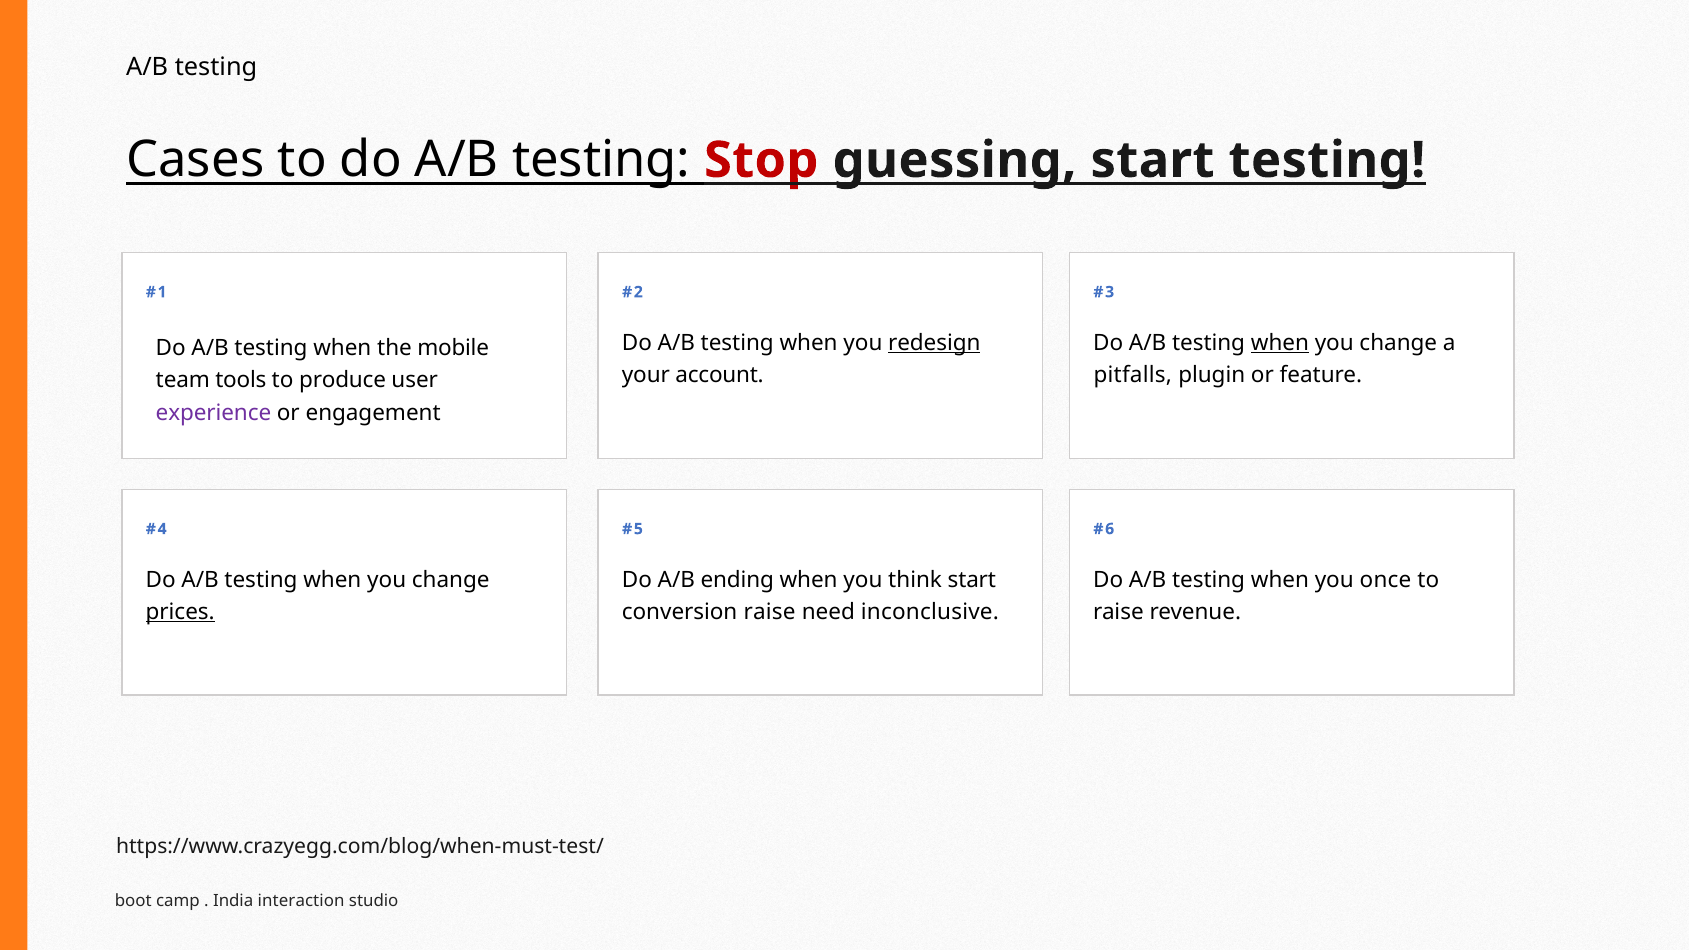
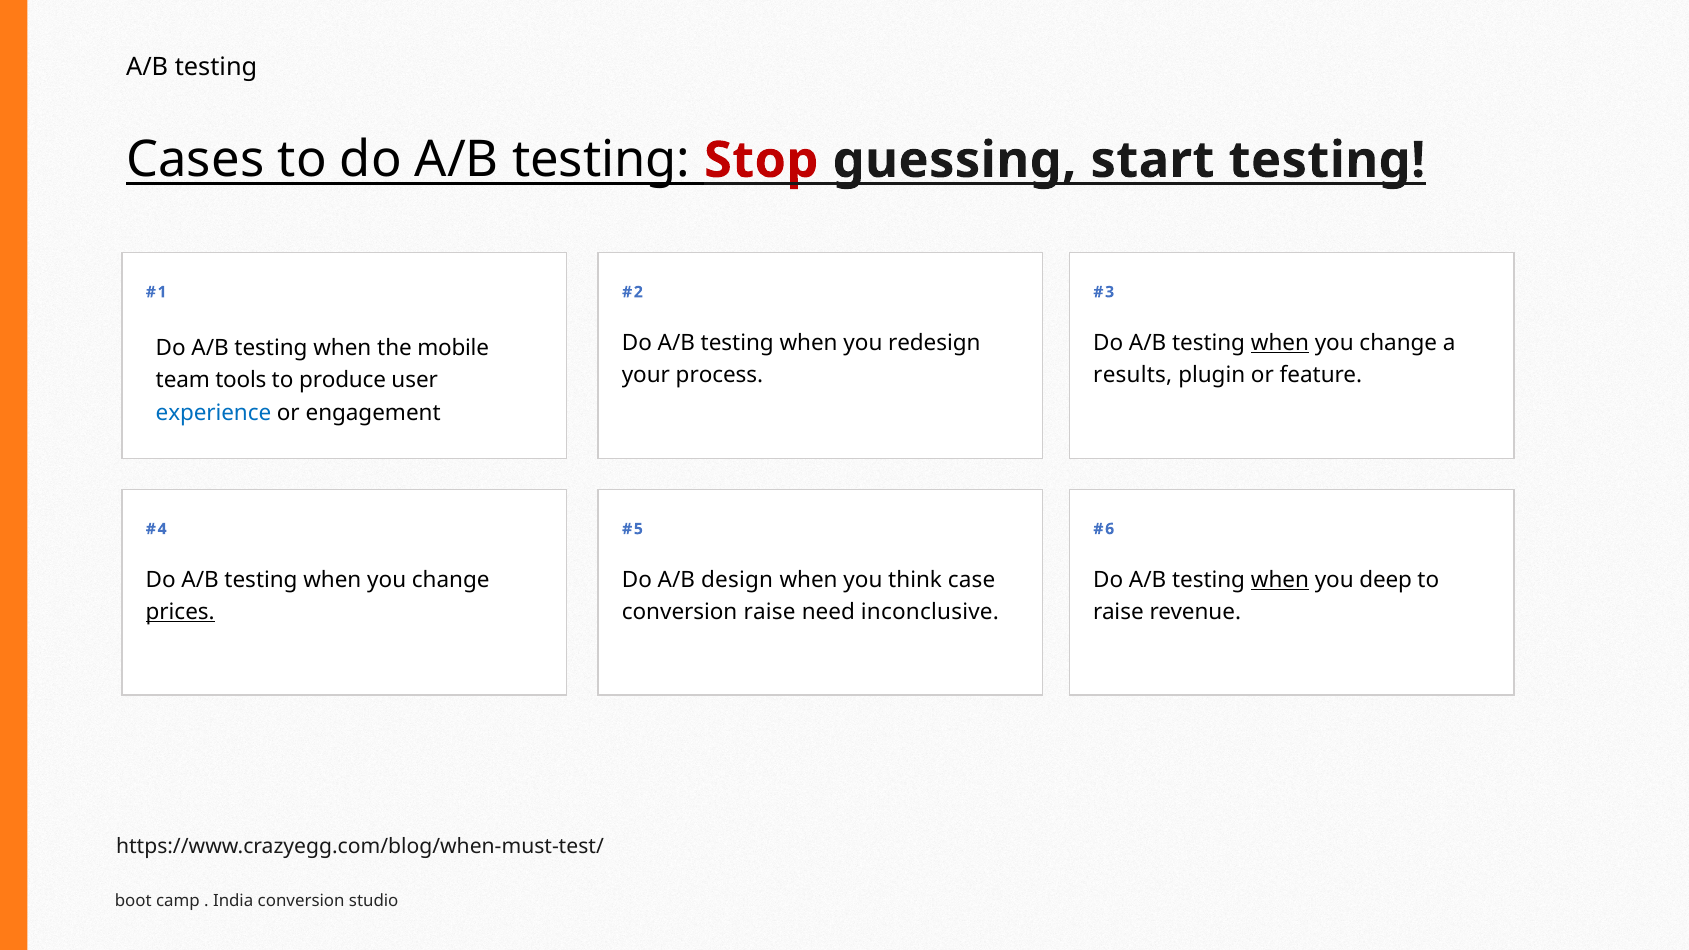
redesign underline: present -> none
account: account -> process
pitfalls: pitfalls -> results
experience colour: purple -> blue
ending: ending -> design
think start: start -> case
when at (1280, 580) underline: none -> present
once: once -> deep
interaction at (301, 901): interaction -> conversion
